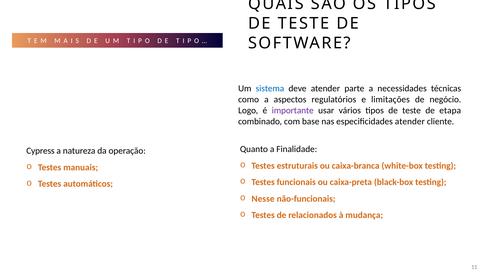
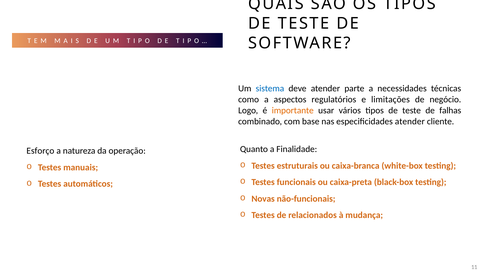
importante colour: purple -> orange
etapa: etapa -> falhas
Cypress: Cypress -> Esforço
Nesse: Nesse -> Novas
